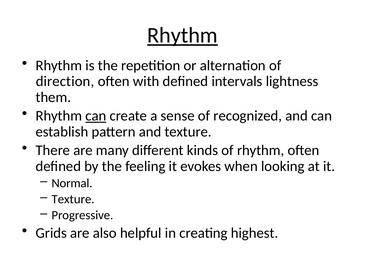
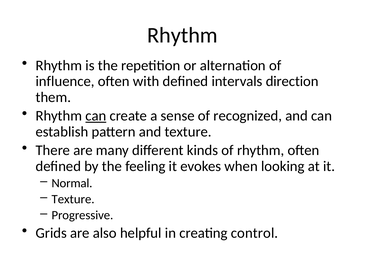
Rhythm at (182, 35) underline: present -> none
direction: direction -> influence
lightness: lightness -> direction
highest: highest -> control
